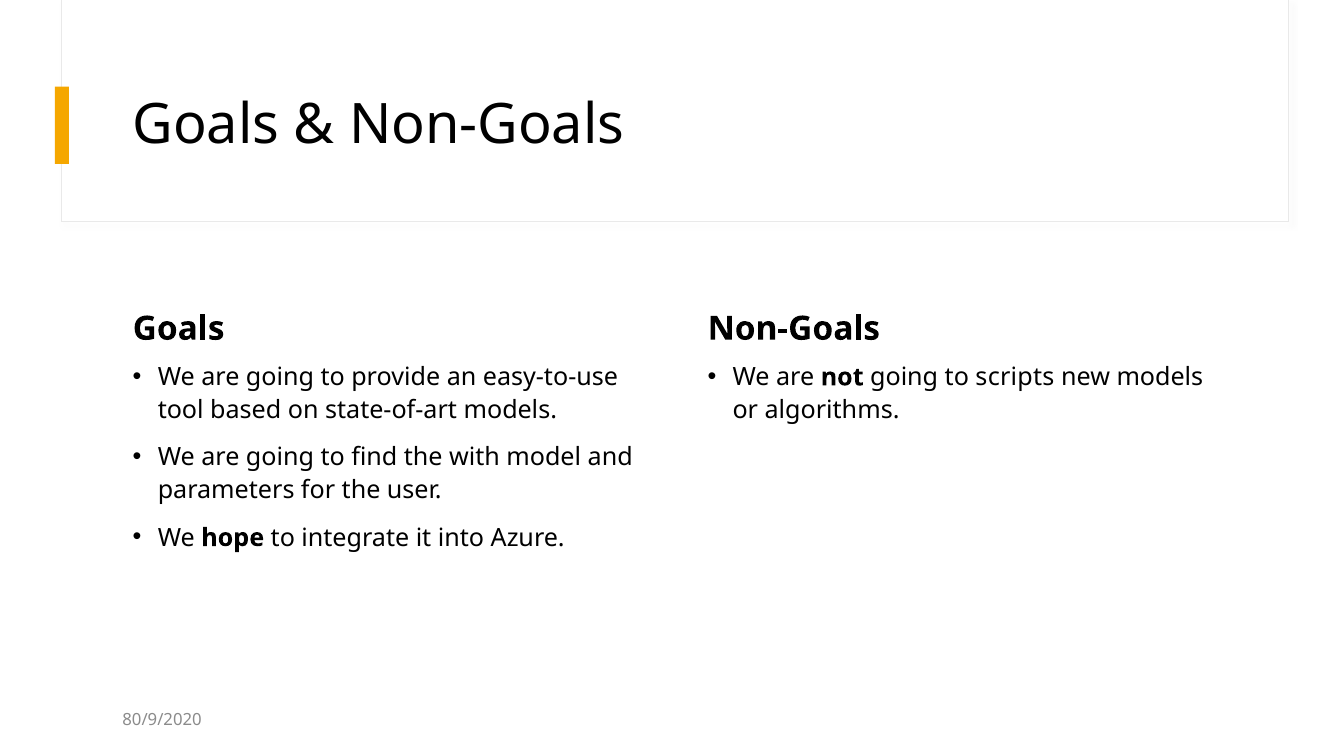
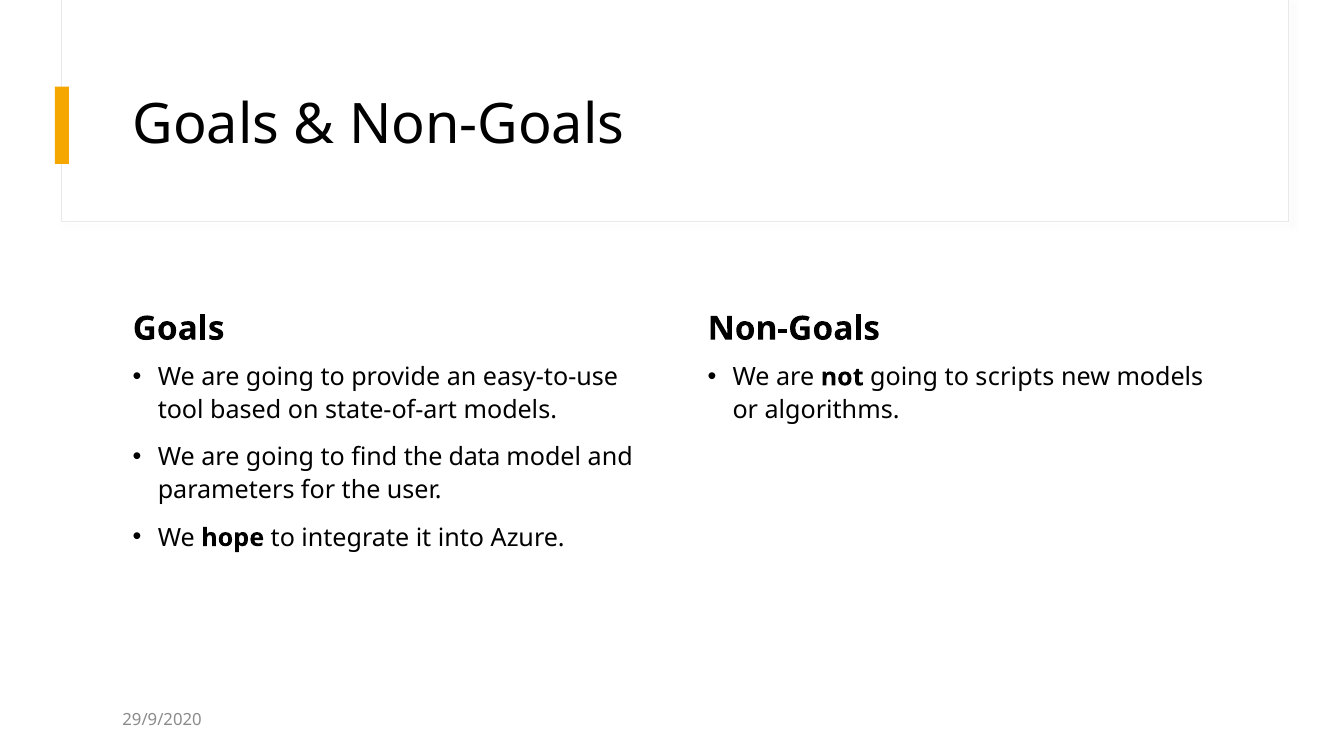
with: with -> data
80/9/2020: 80/9/2020 -> 29/9/2020
